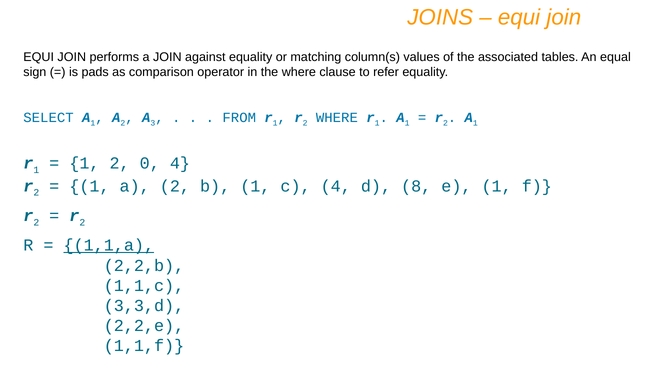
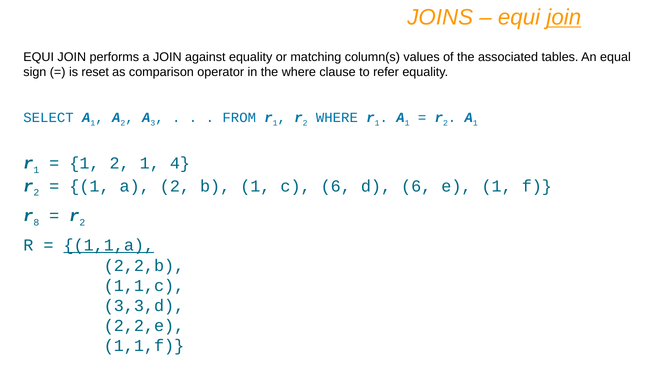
join at (564, 17) underline: none -> present
pads: pads -> reset
2 0: 0 -> 1
c 4: 4 -> 6
d 8: 8 -> 6
2 at (36, 222): 2 -> 8
